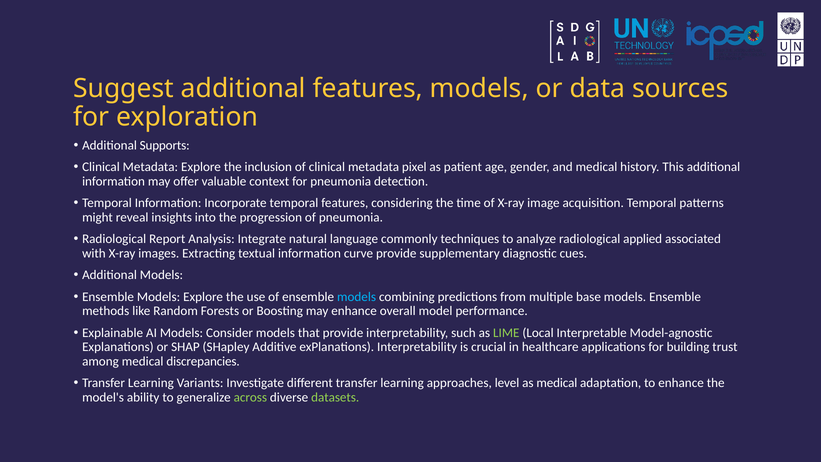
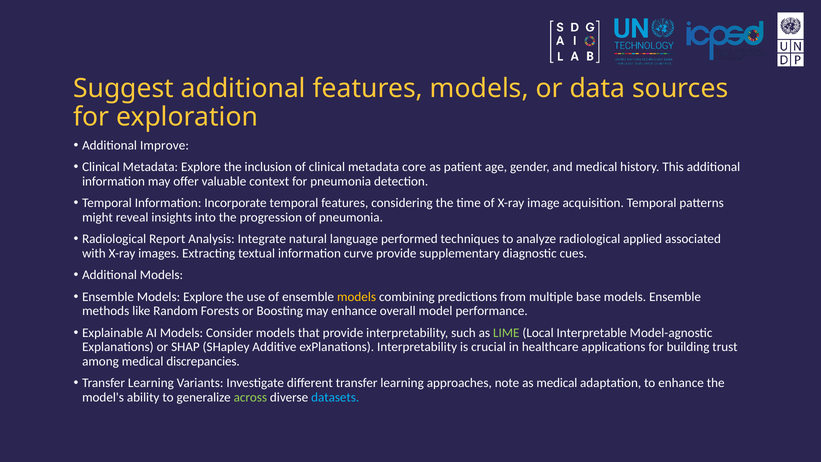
Supports: Supports -> Improve
pixel: pixel -> core
commonly: commonly -> performed
models at (357, 297) colour: light blue -> yellow
level: level -> note
datasets colour: light green -> light blue
